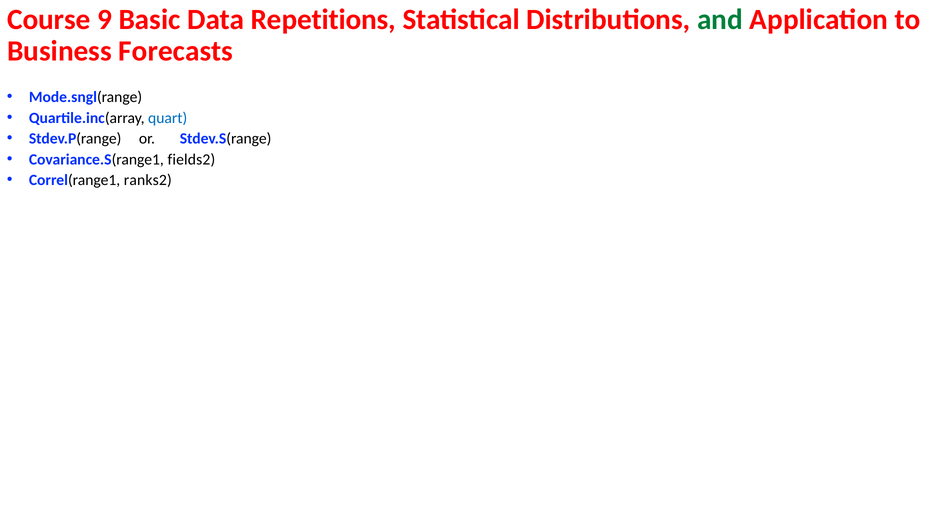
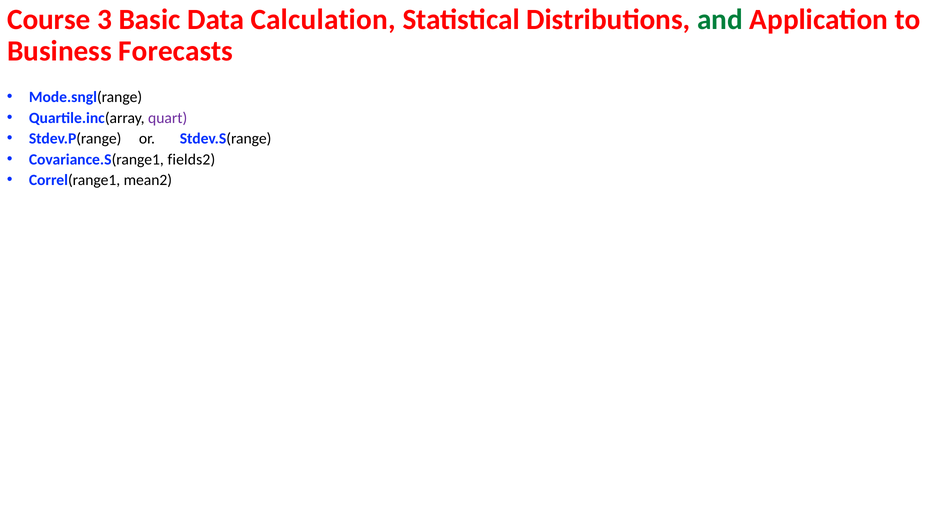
9: 9 -> 3
Repetitions: Repetitions -> Calculation
quart colour: blue -> purple
ranks2: ranks2 -> mean2
